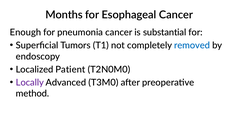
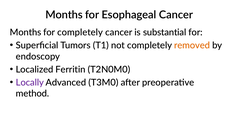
Enough at (25, 33): Enough -> Months
for pneumonia: pneumonia -> completely
removed colour: blue -> orange
Patient: Patient -> Ferritin
